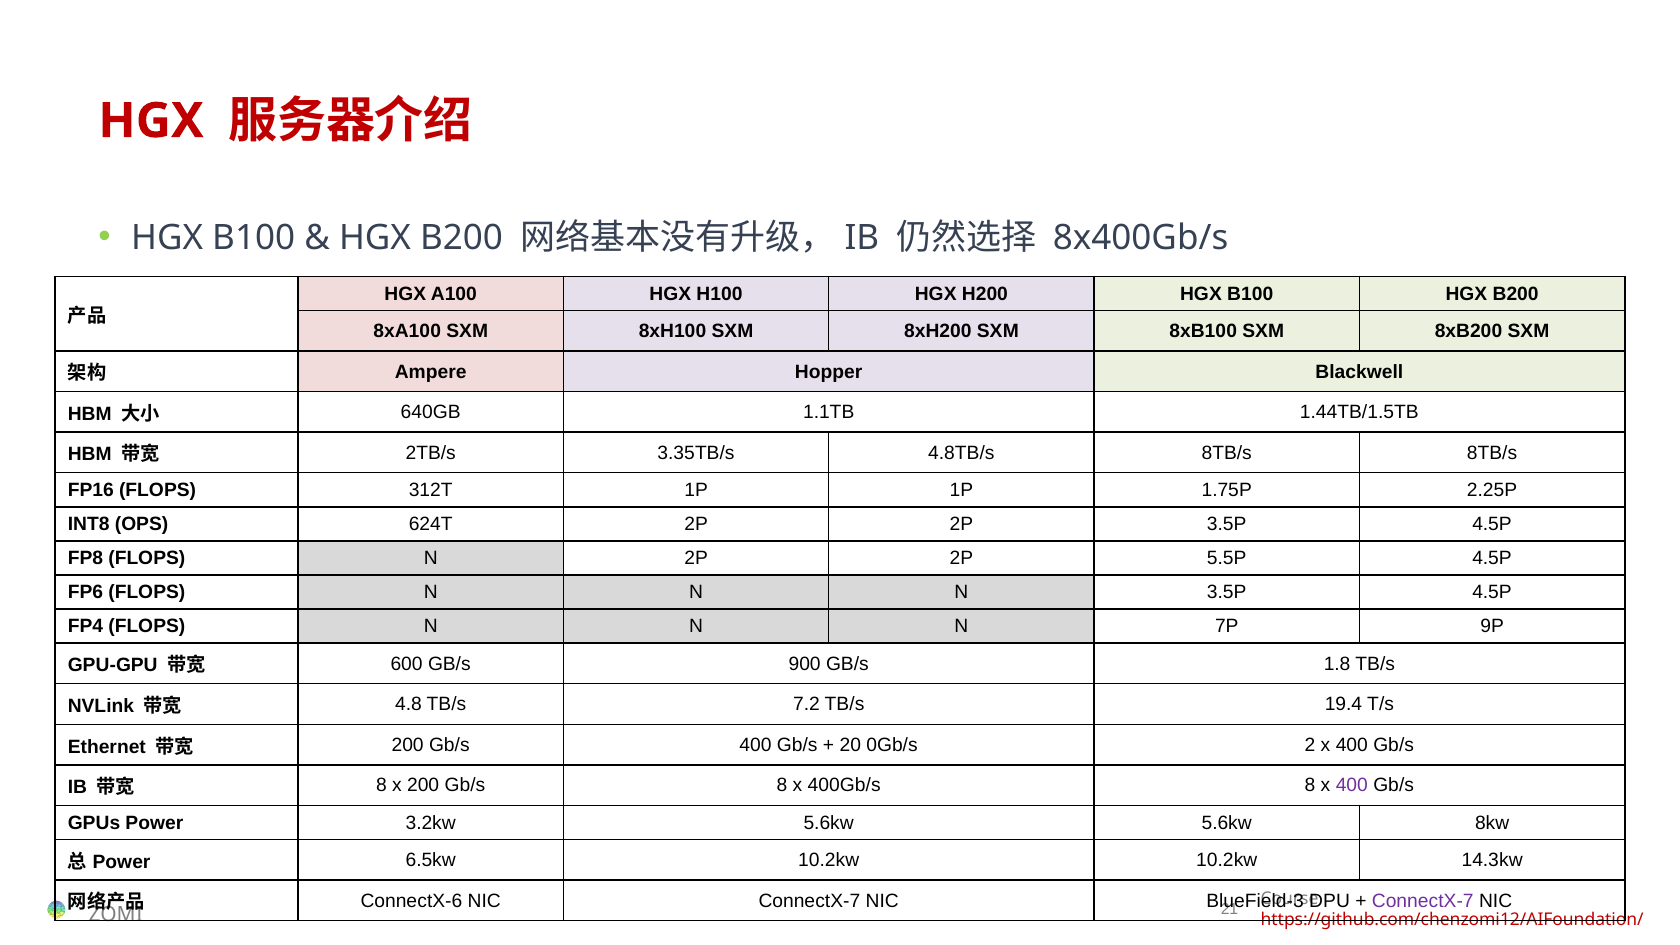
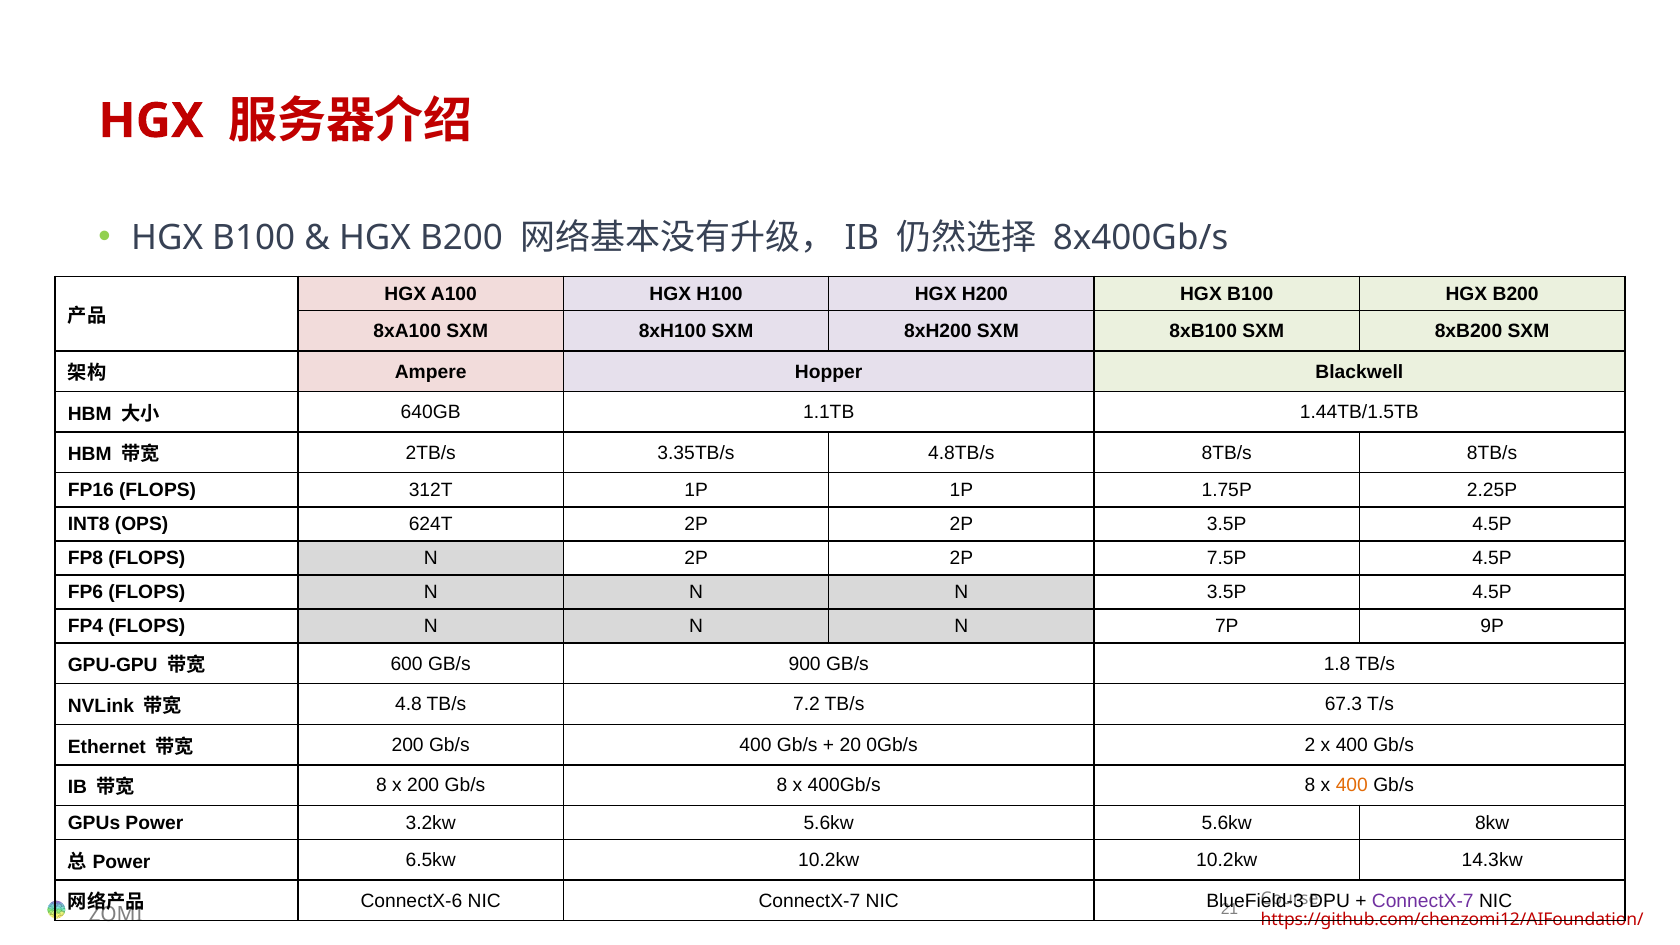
5.5P: 5.5P -> 7.5P
19.4: 19.4 -> 67.3
400 at (1352, 785) colour: purple -> orange
